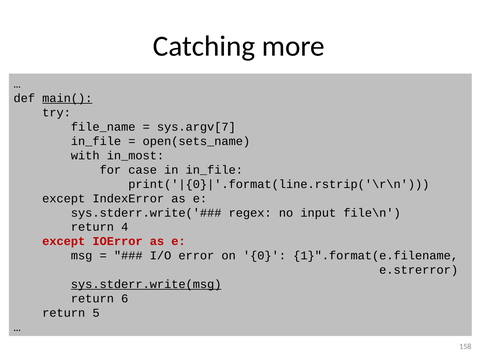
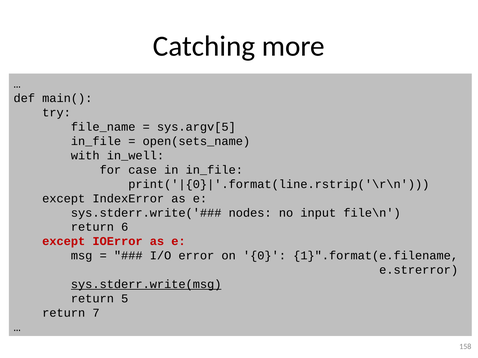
main( underline: present -> none
sys.argv[7: sys.argv[7 -> sys.argv[5
in_most: in_most -> in_well
regex: regex -> nodes
4: 4 -> 6
6: 6 -> 5
5: 5 -> 7
